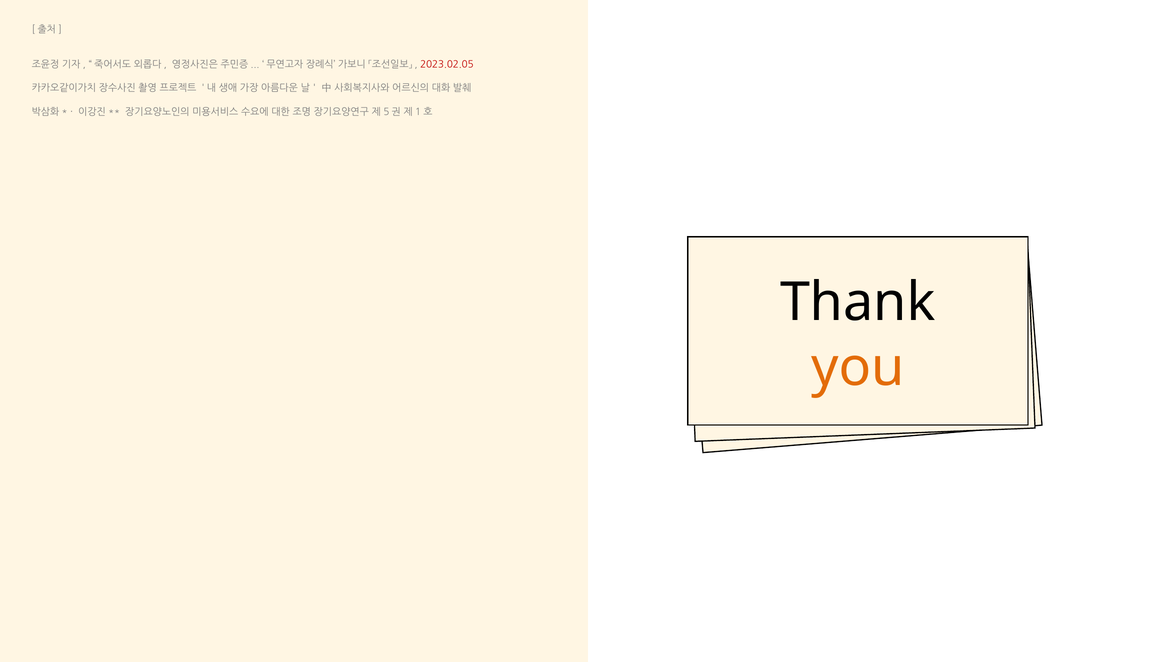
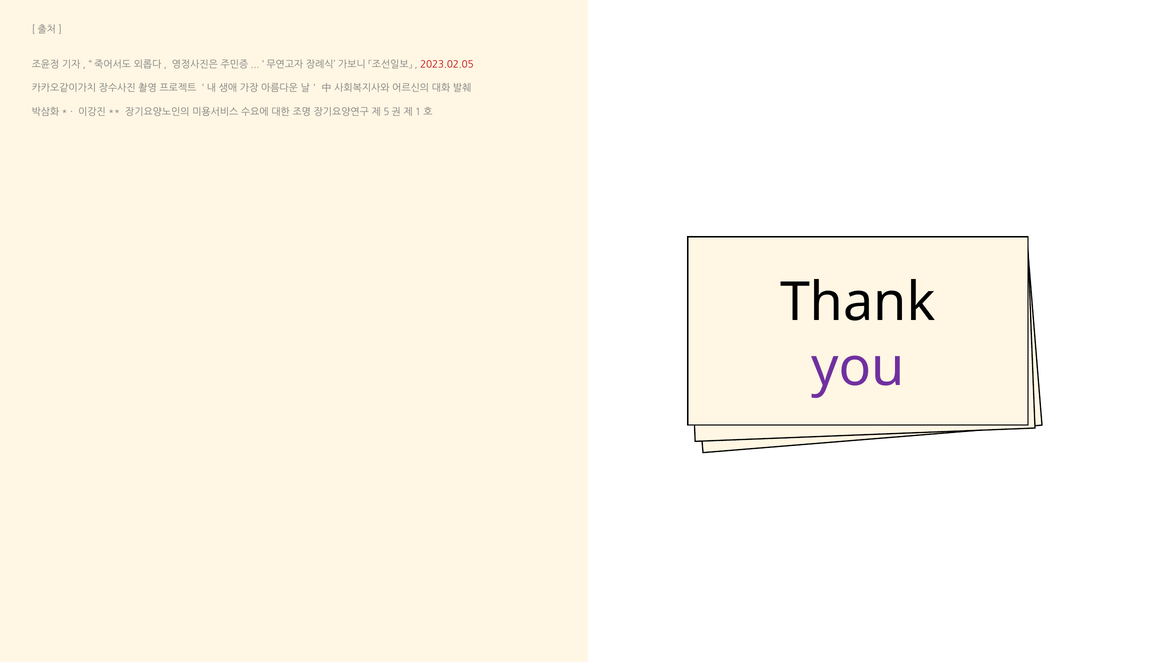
you colour: orange -> purple
